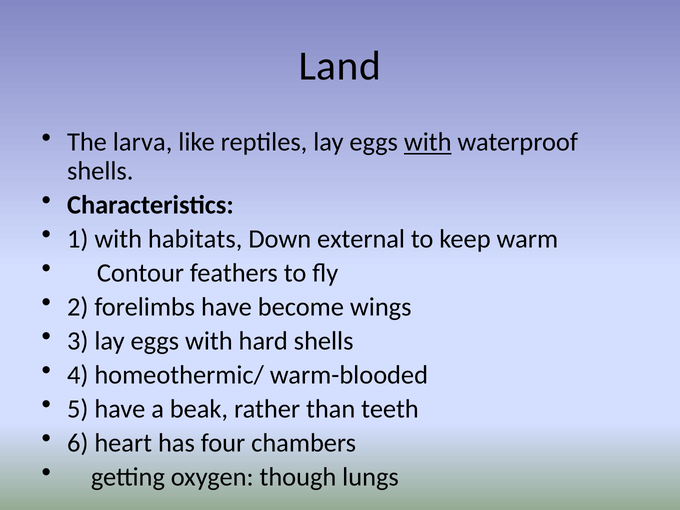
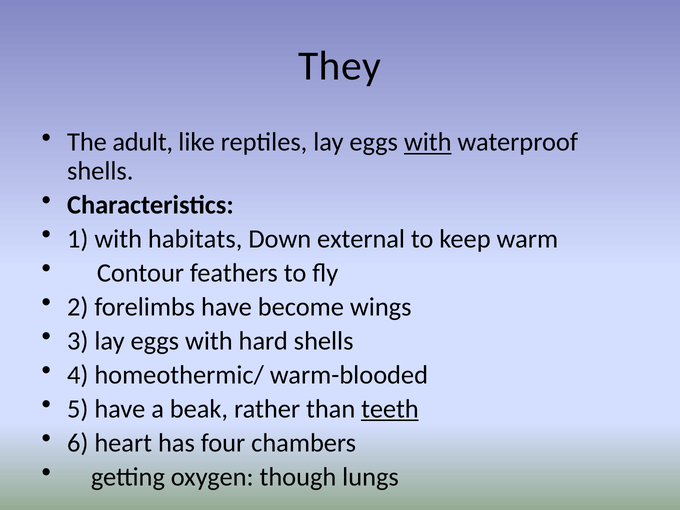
Land: Land -> They
larva: larva -> adult
teeth underline: none -> present
